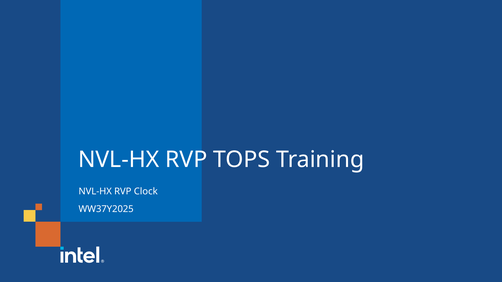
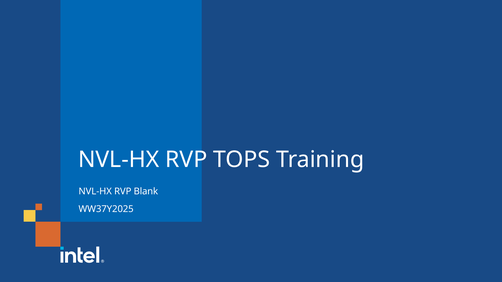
Clock: Clock -> Blank
